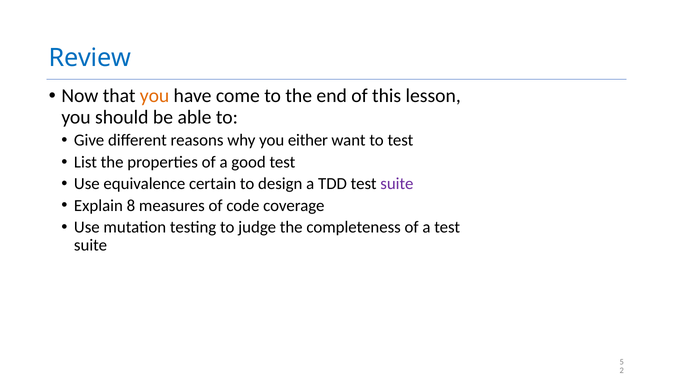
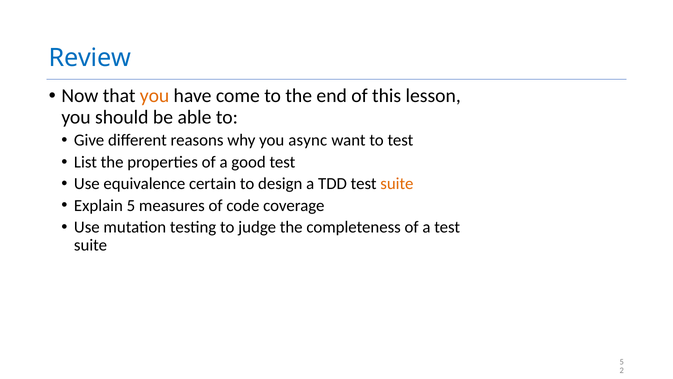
either: either -> async
suite at (397, 184) colour: purple -> orange
Explain 8: 8 -> 5
